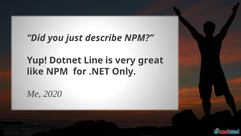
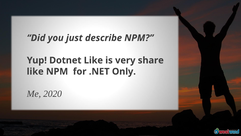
Dotnet Line: Line -> Like
great: great -> share
